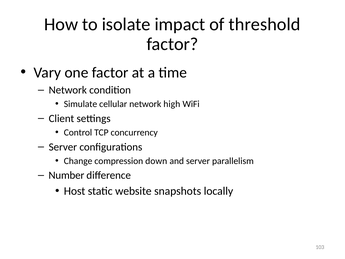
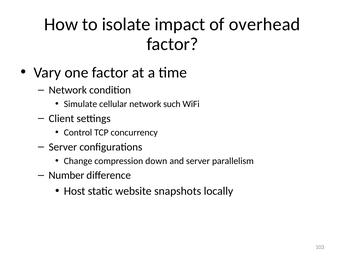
threshold: threshold -> overhead
high: high -> such
